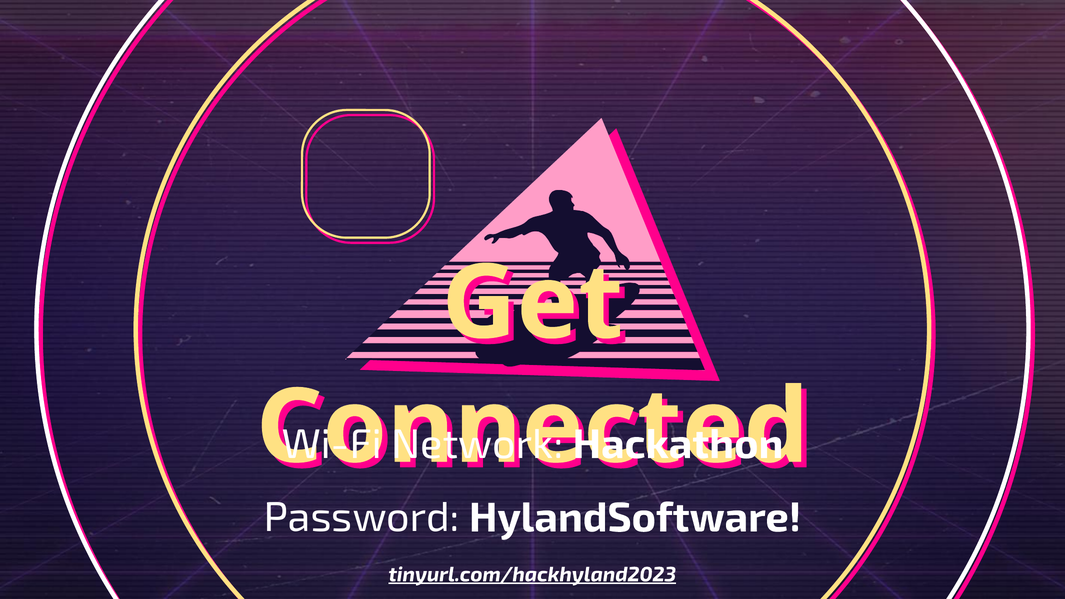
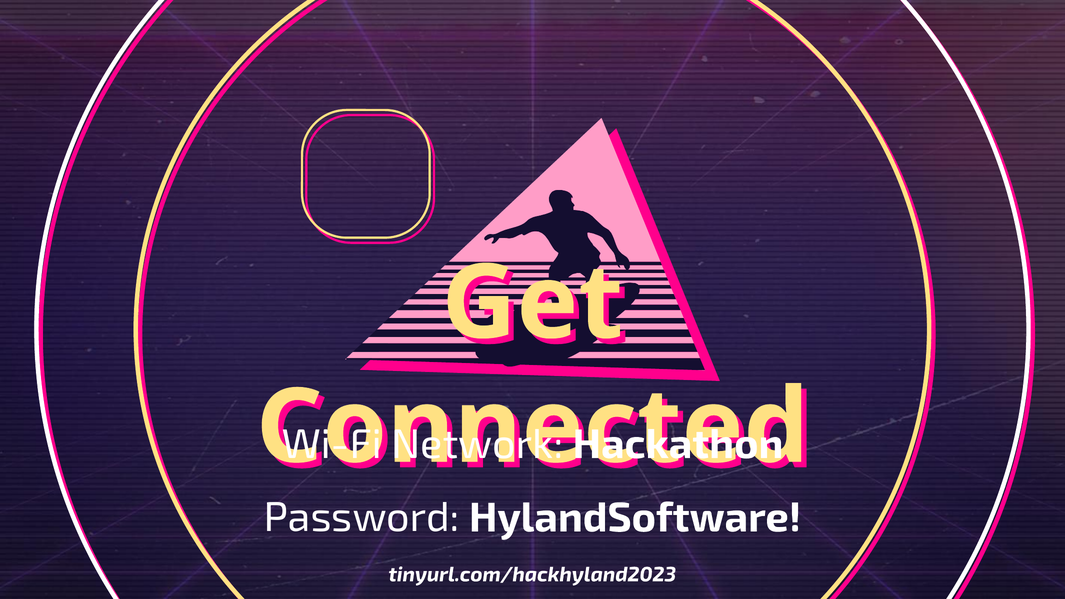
tinyurl.com/hackhyland2023 underline: present -> none
